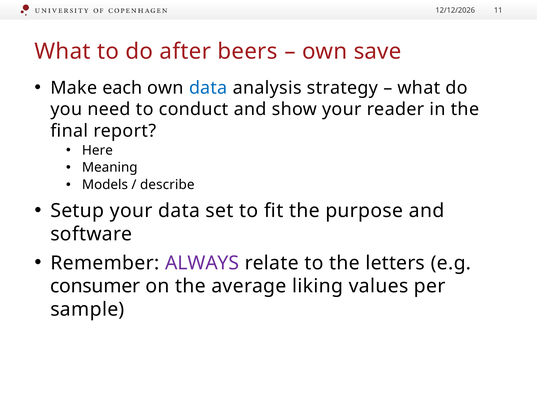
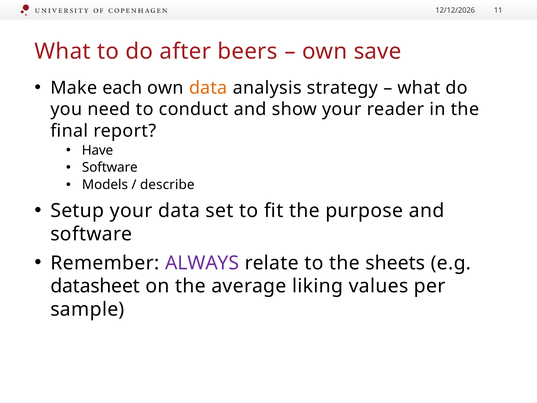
data at (208, 88) colour: blue -> orange
Here: Here -> Have
Meaning at (110, 167): Meaning -> Software
letters: letters -> sheets
consumer: consumer -> datasheet
